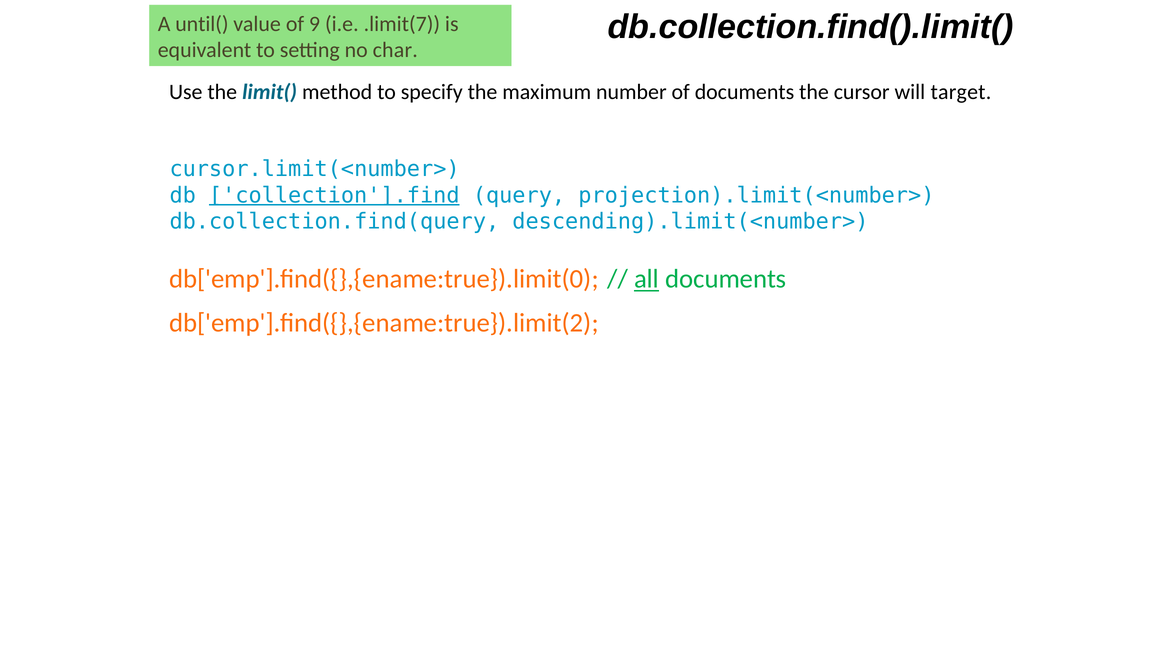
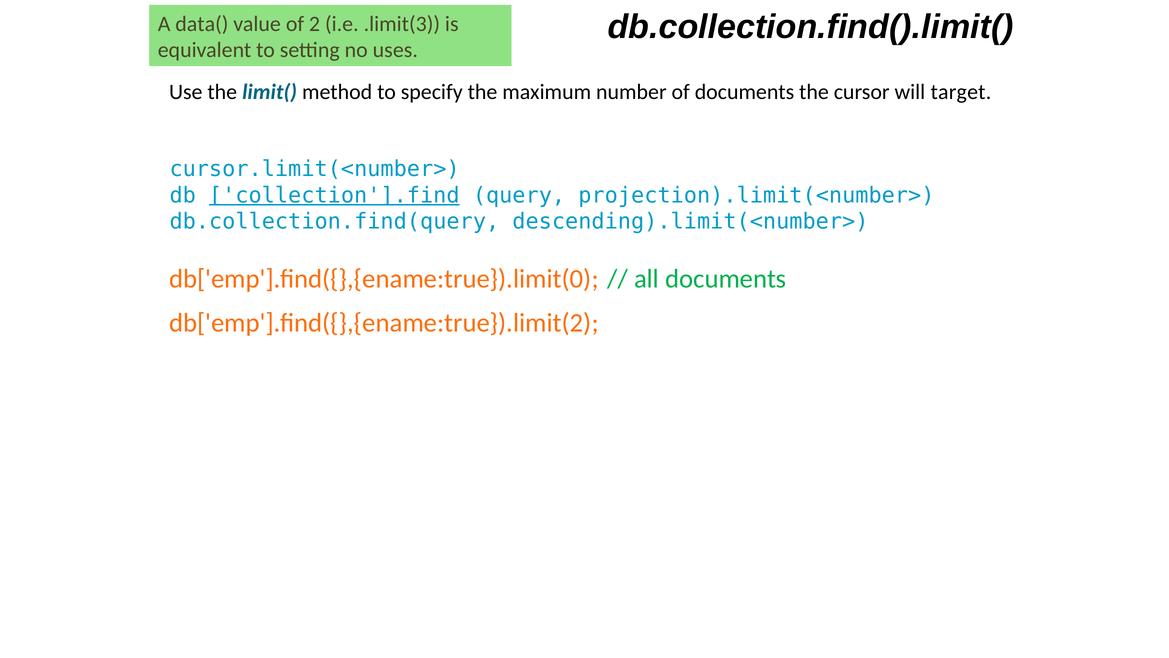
until(: until( -> data(
9: 9 -> 2
.limit(7: .limit(7 -> .limit(3
char: char -> uses
all underline: present -> none
